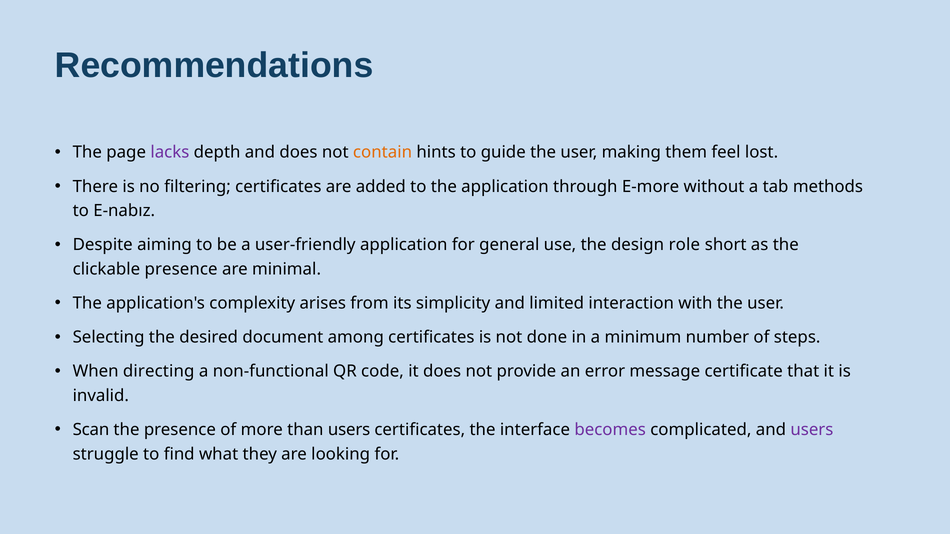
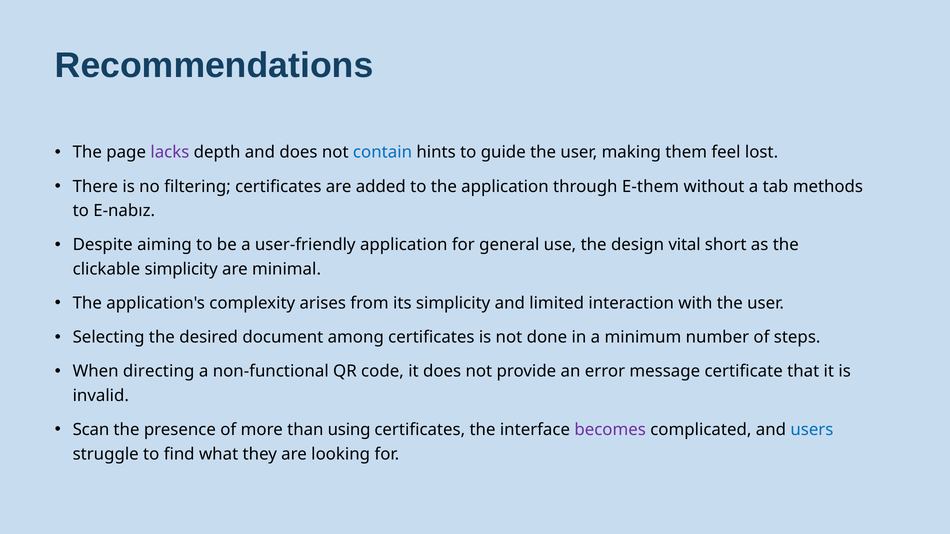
contain colour: orange -> blue
E-more: E-more -> E-them
role: role -> vital
clickable presence: presence -> simplicity
than users: users -> using
users at (812, 430) colour: purple -> blue
